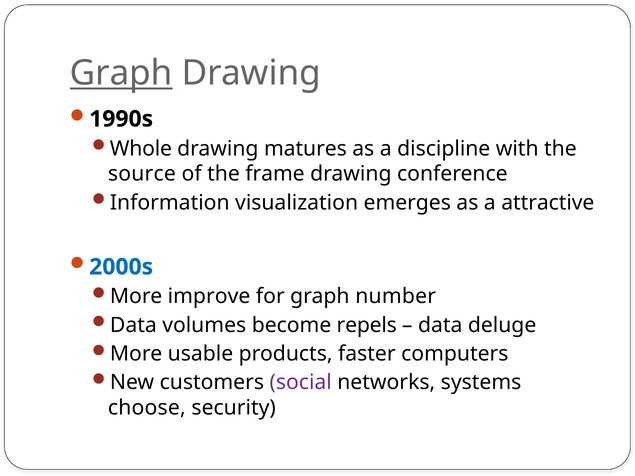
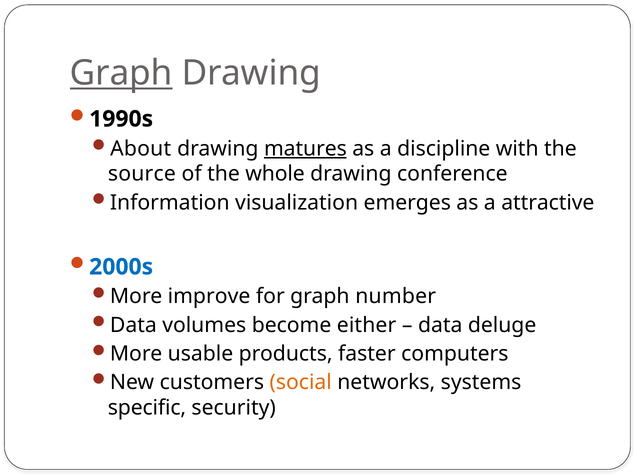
Whole: Whole -> About
matures underline: none -> present
frame: frame -> whole
repels: repels -> either
social colour: purple -> orange
choose: choose -> specific
